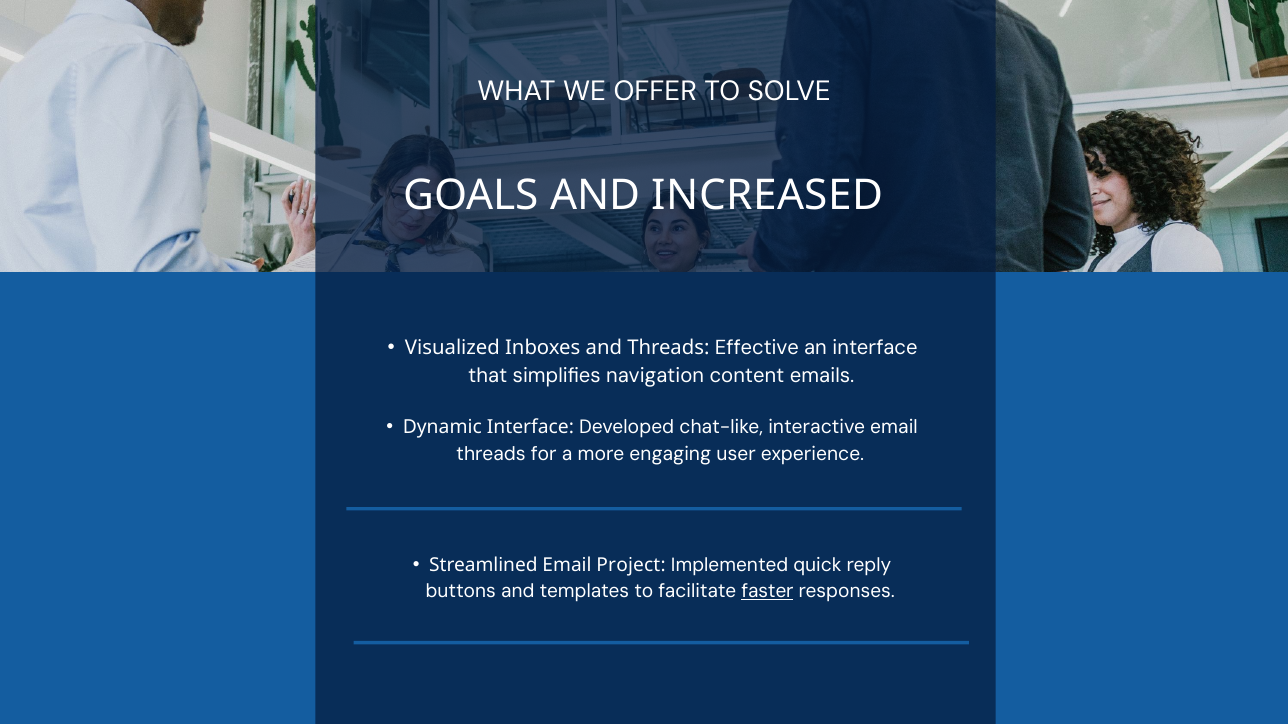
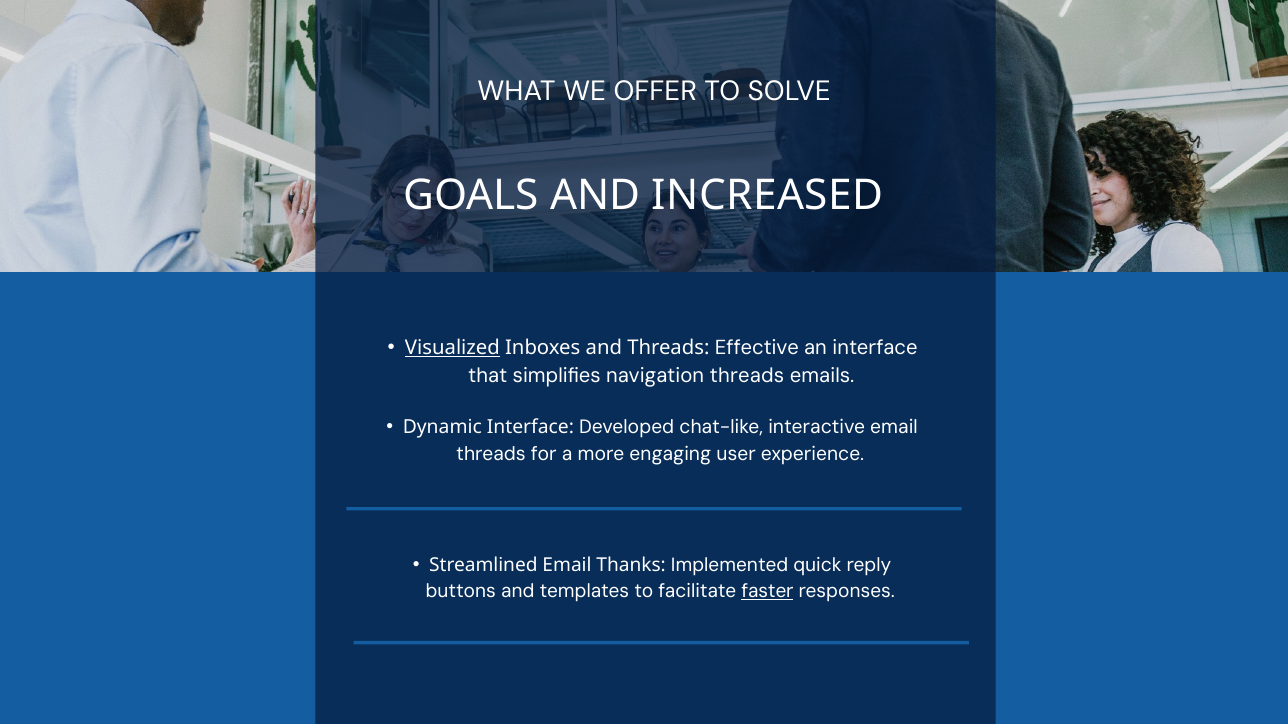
Visualized underline: none -> present
navigation content: content -> threads
Project: Project -> Thanks
